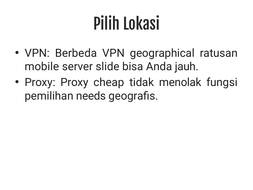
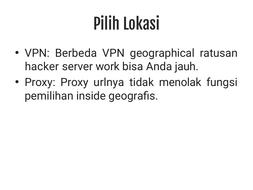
mobile: mobile -> hacker
slide: slide -> work
cheap: cheap -> urlnya
needs: needs -> inside
